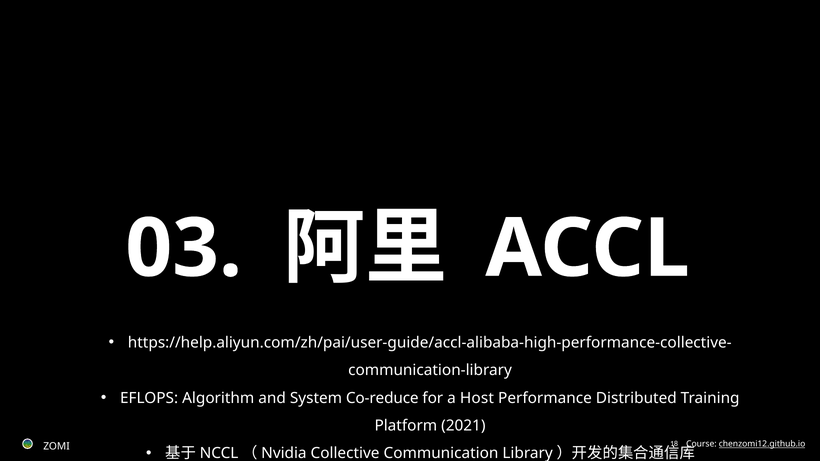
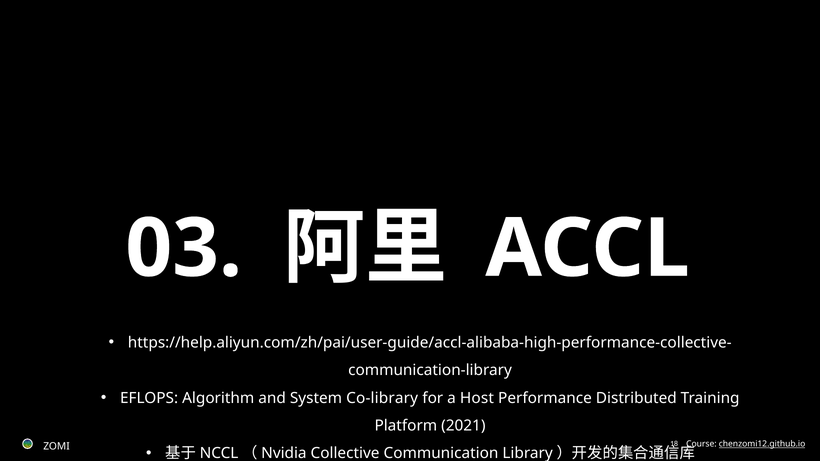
Co-reduce: Co-reduce -> Co-library
